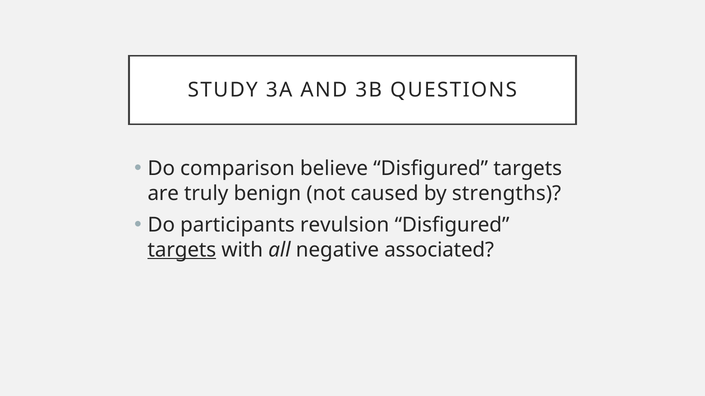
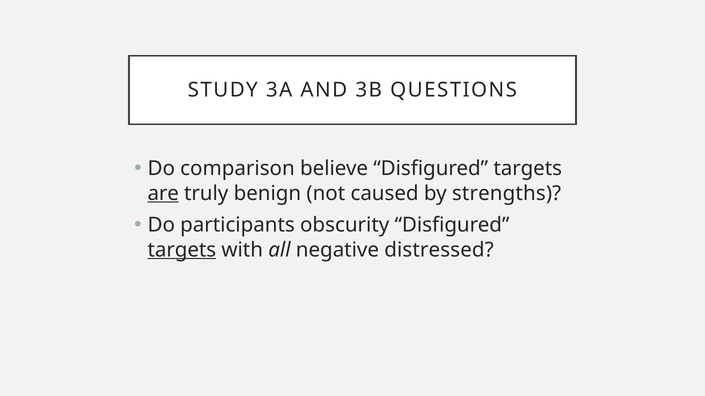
are underline: none -> present
revulsion: revulsion -> obscurity
associated: associated -> distressed
